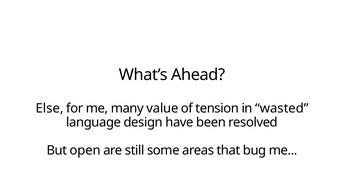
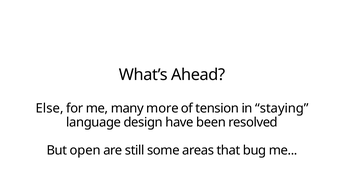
value: value -> more
wasted: wasted -> staying
